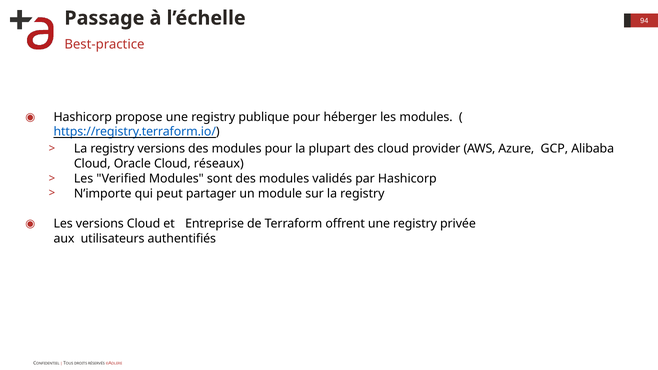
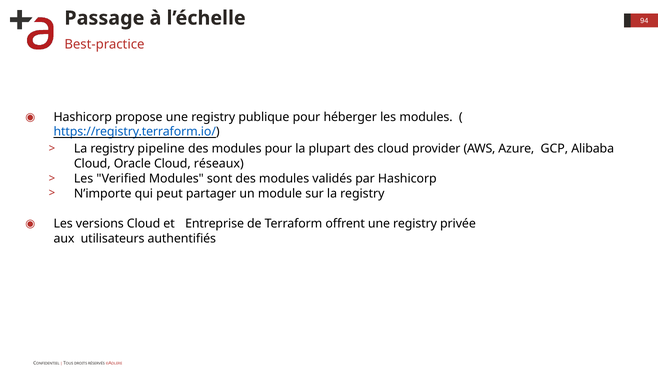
registry versions: versions -> pipeline
